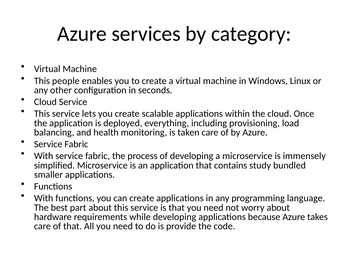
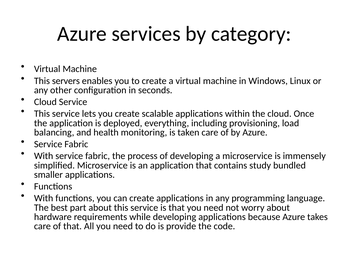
people: people -> servers
